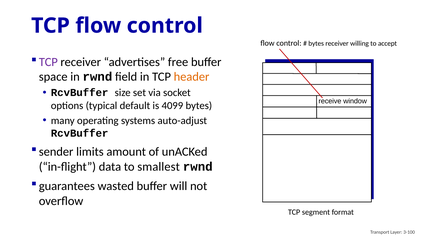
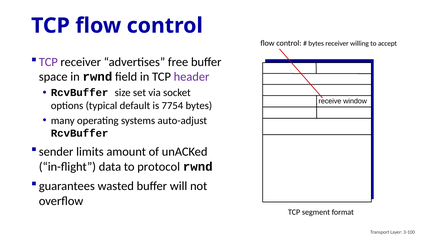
header colour: orange -> purple
4099: 4099 -> 7754
smallest: smallest -> protocol
